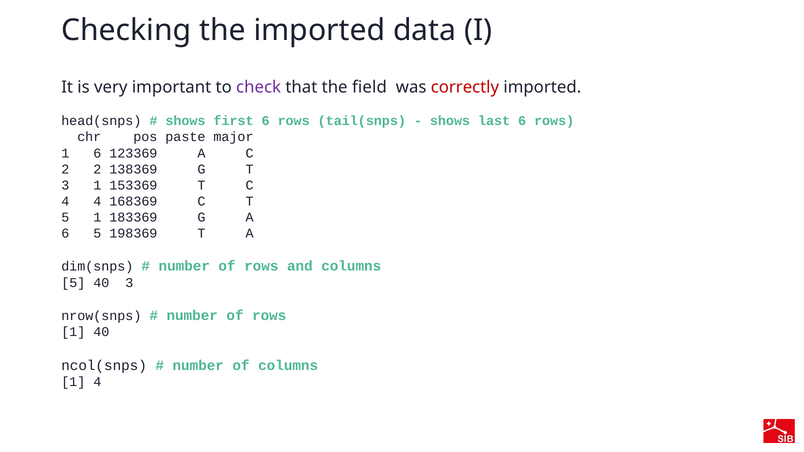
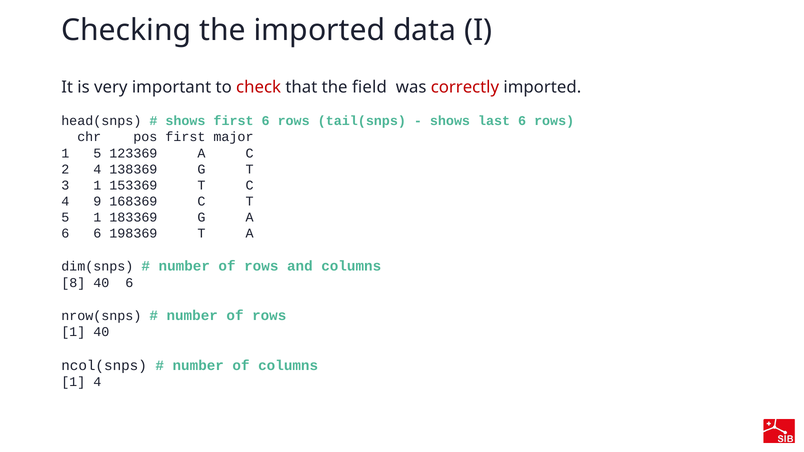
check colour: purple -> red
pos paste: paste -> first
1 6: 6 -> 5
2 2: 2 -> 4
4 4: 4 -> 9
6 5: 5 -> 6
5 at (73, 283): 5 -> 8
40 3: 3 -> 6
